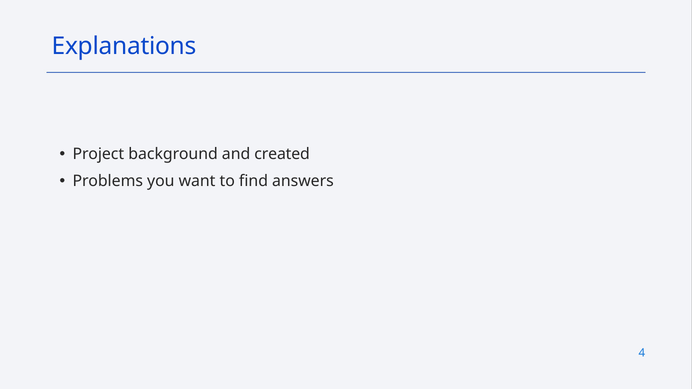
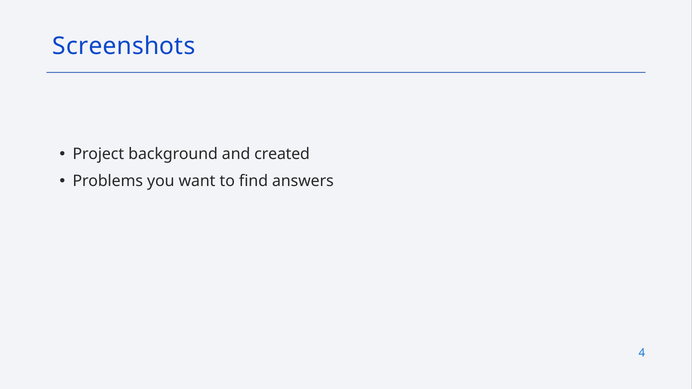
Explanations: Explanations -> Screenshots
